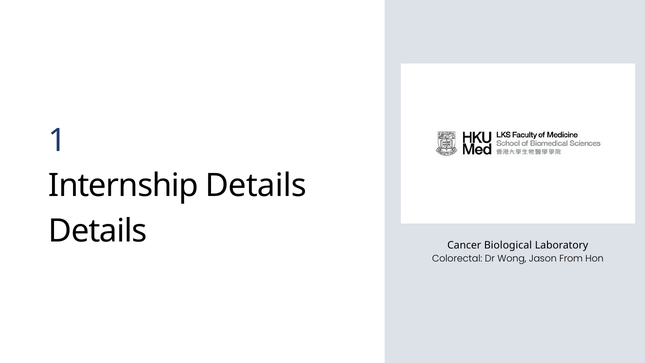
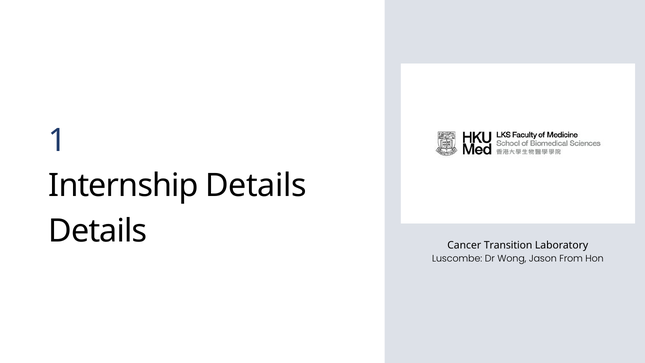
Biological: Biological -> Transition
Colorectal: Colorectal -> Luscombe
